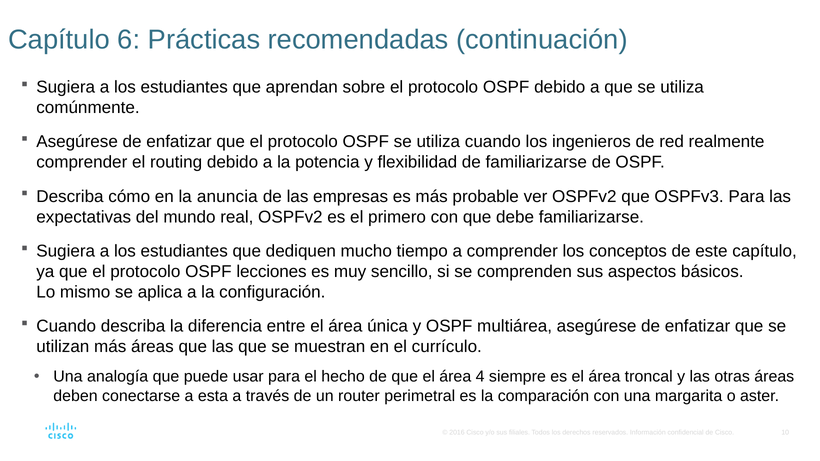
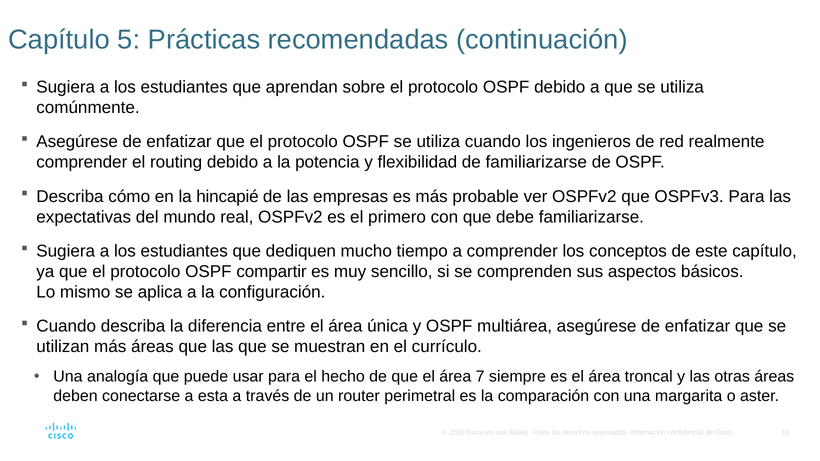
6: 6 -> 5
anuncia: anuncia -> hincapié
lecciones: lecciones -> compartir
4: 4 -> 7
